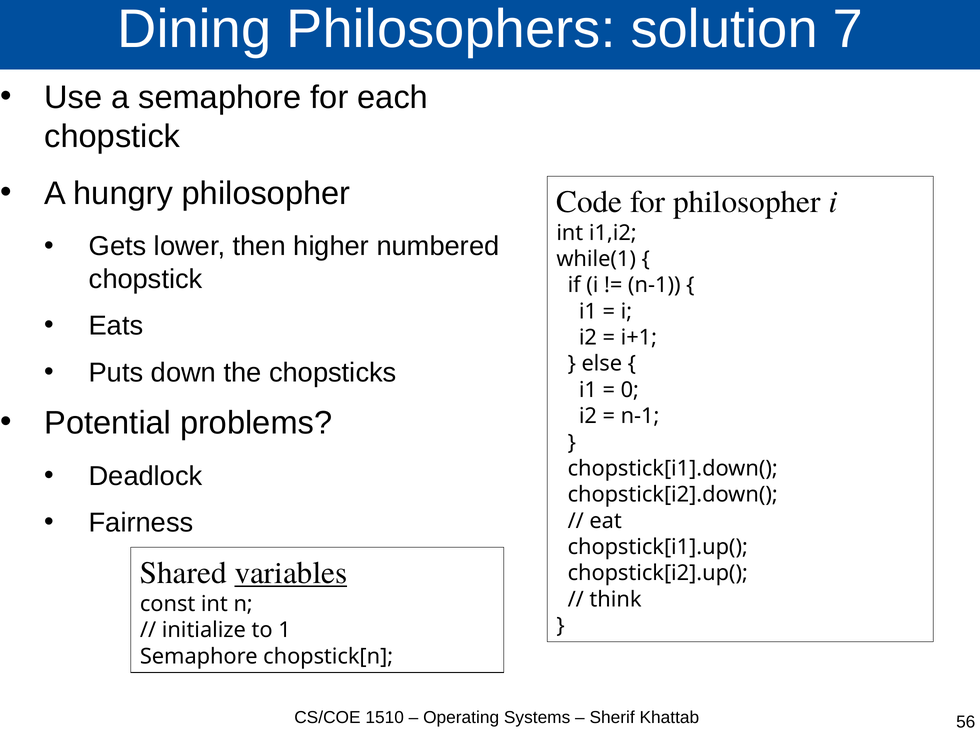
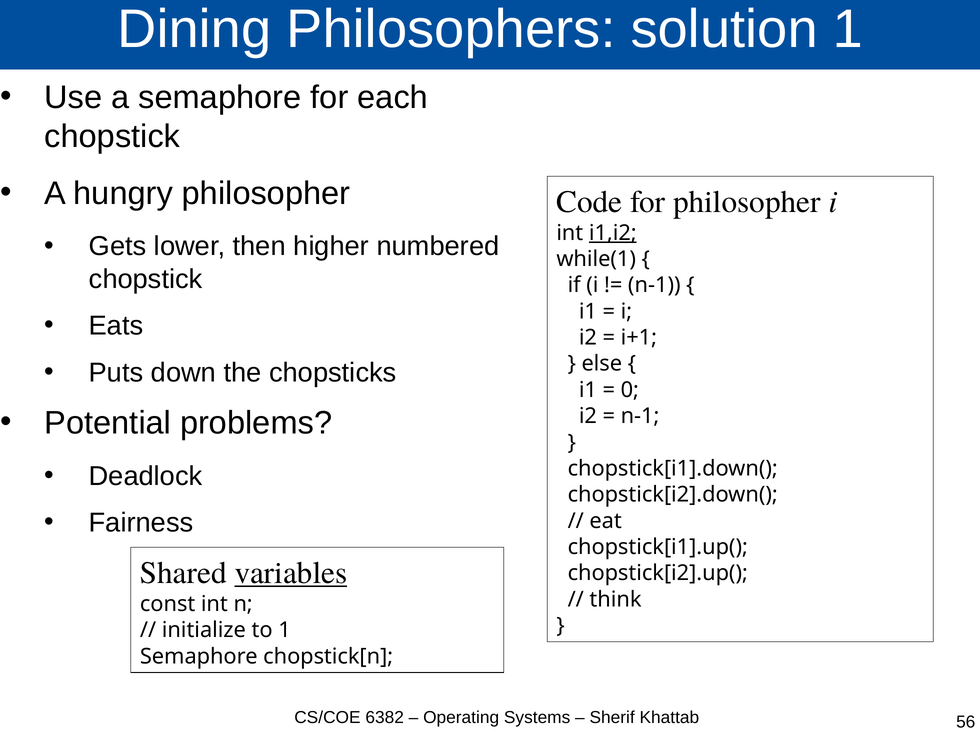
solution 7: 7 -> 1
i1,i2 underline: none -> present
1510: 1510 -> 6382
